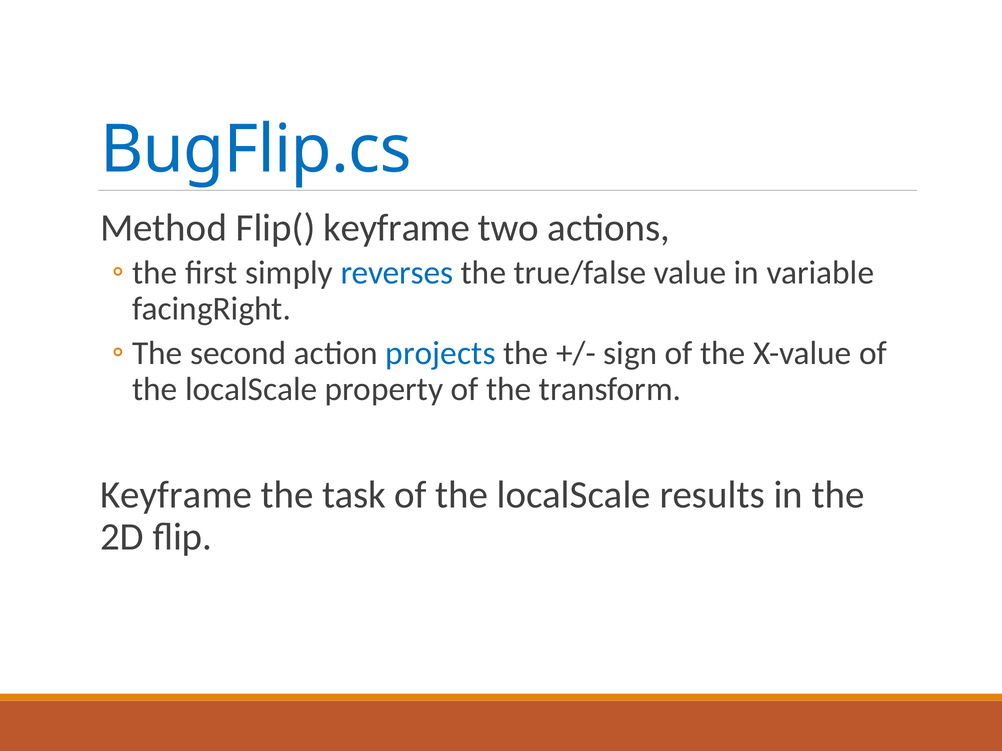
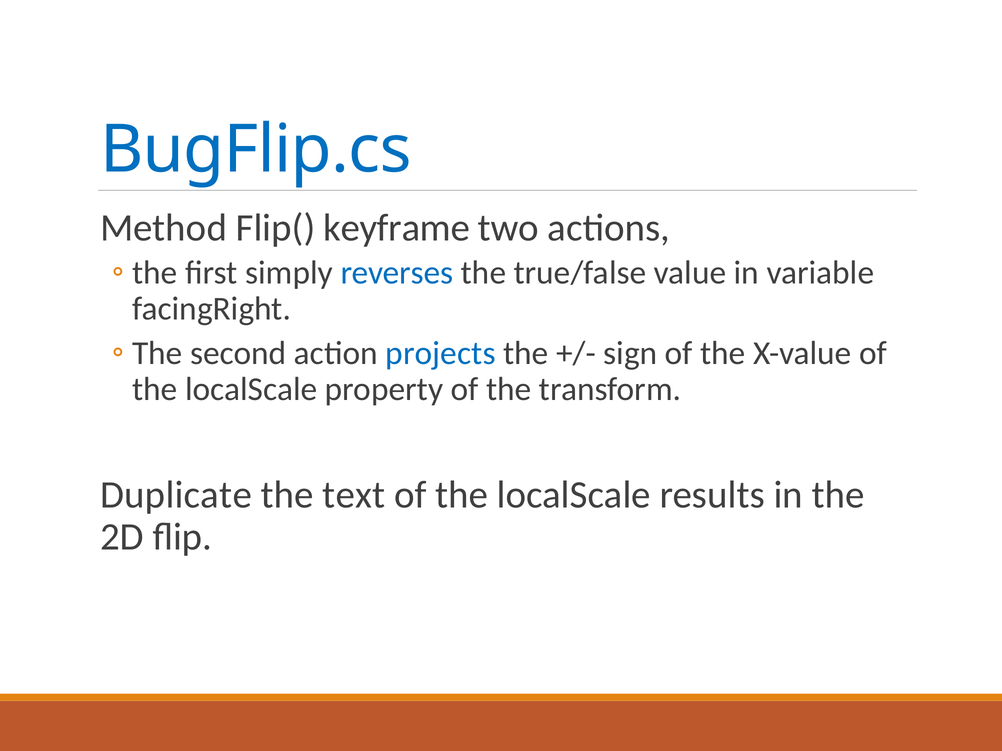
Keyframe at (176, 495): Keyframe -> Duplicate
task: task -> text
